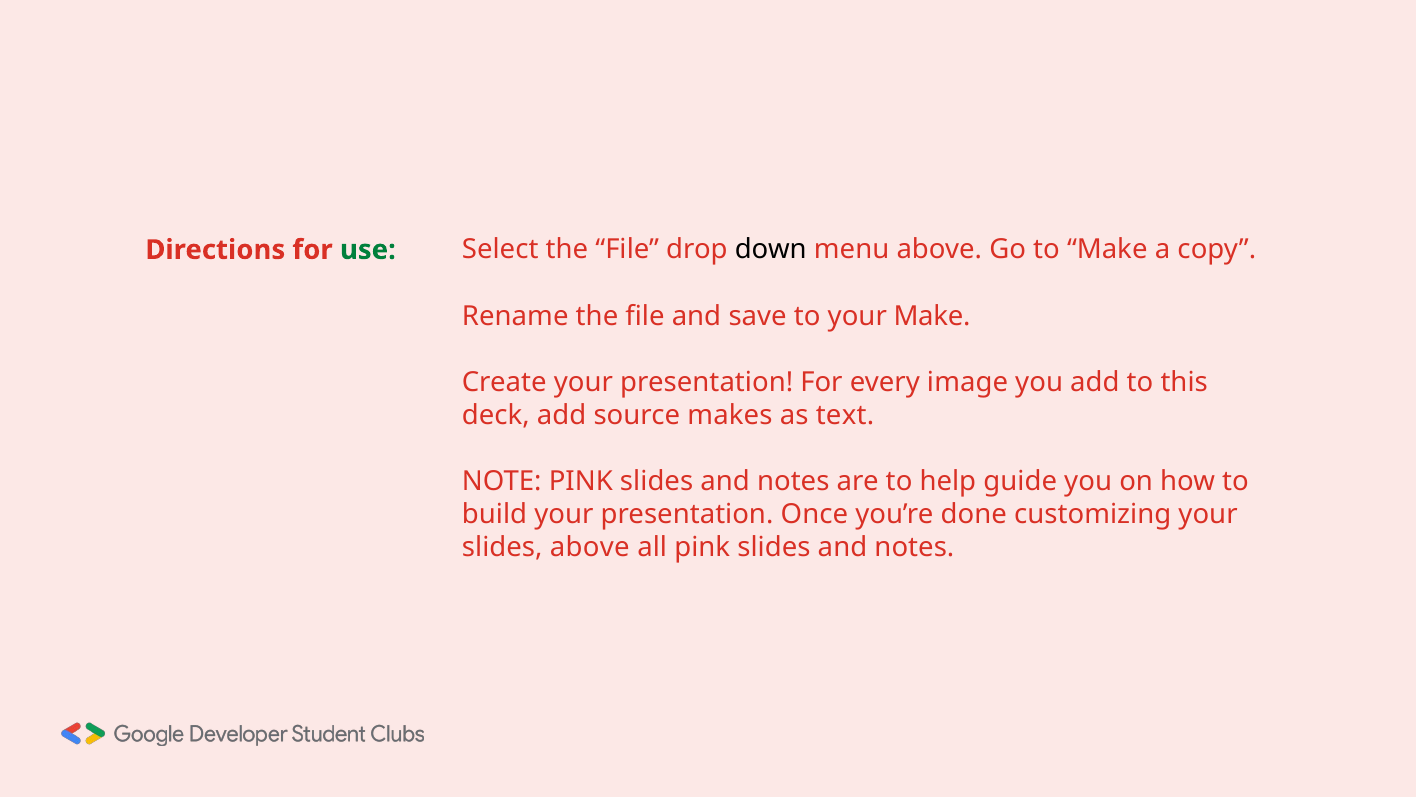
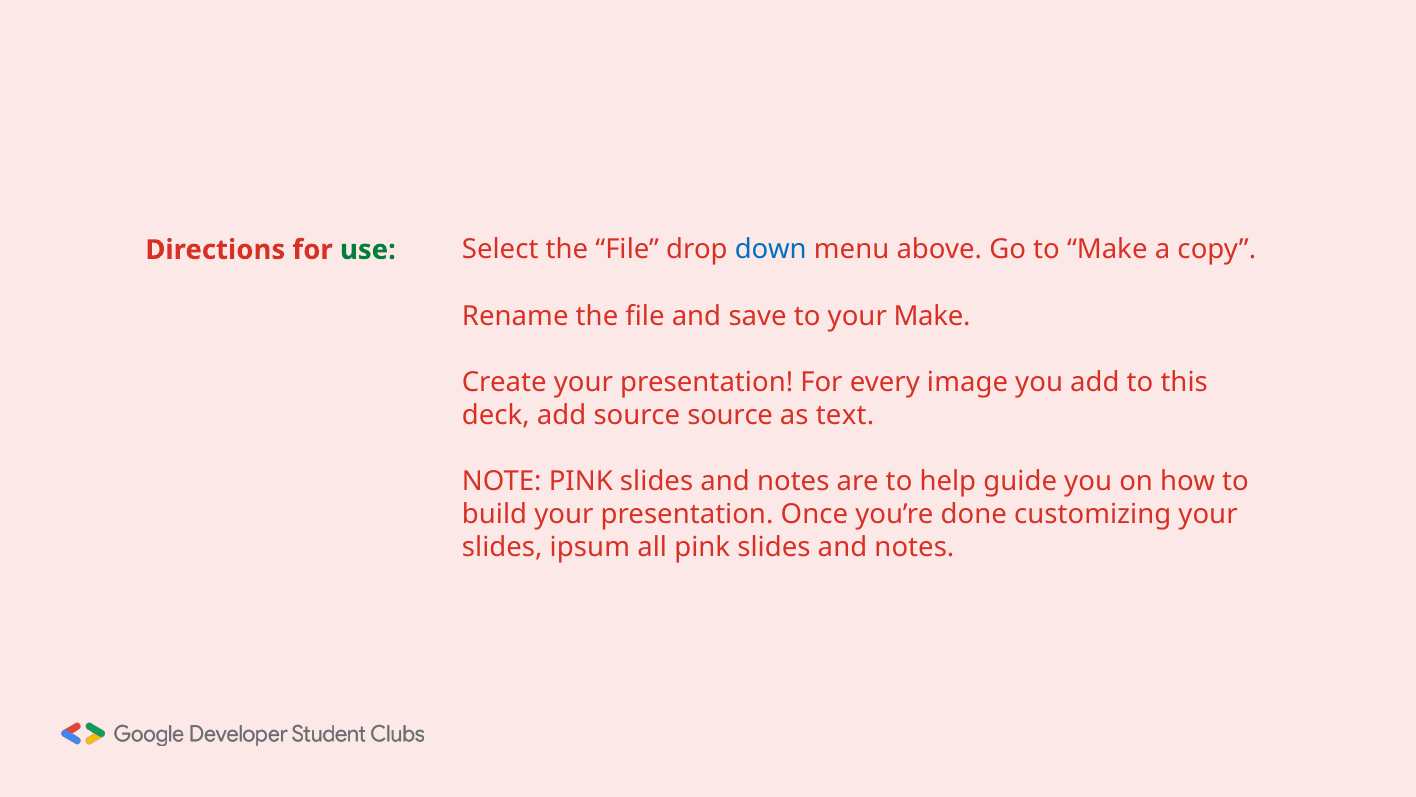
down colour: black -> blue
source makes: makes -> source
slides above: above -> ipsum
